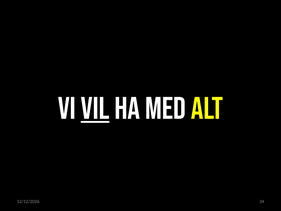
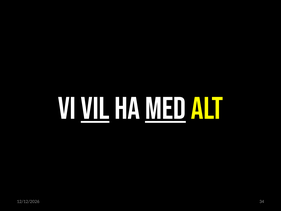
MED underline: none -> present
